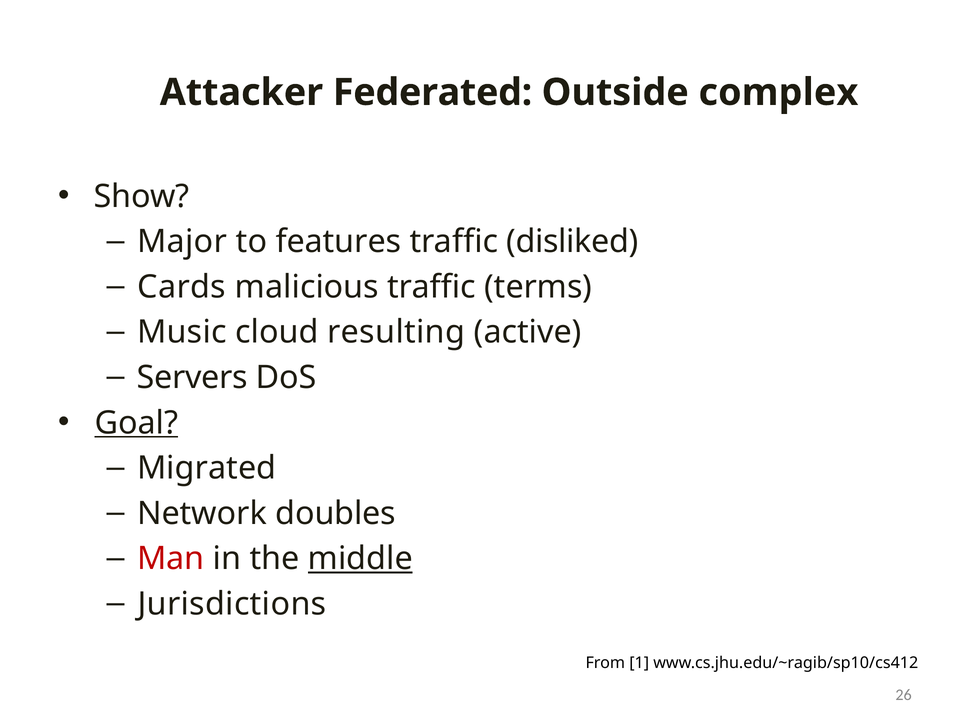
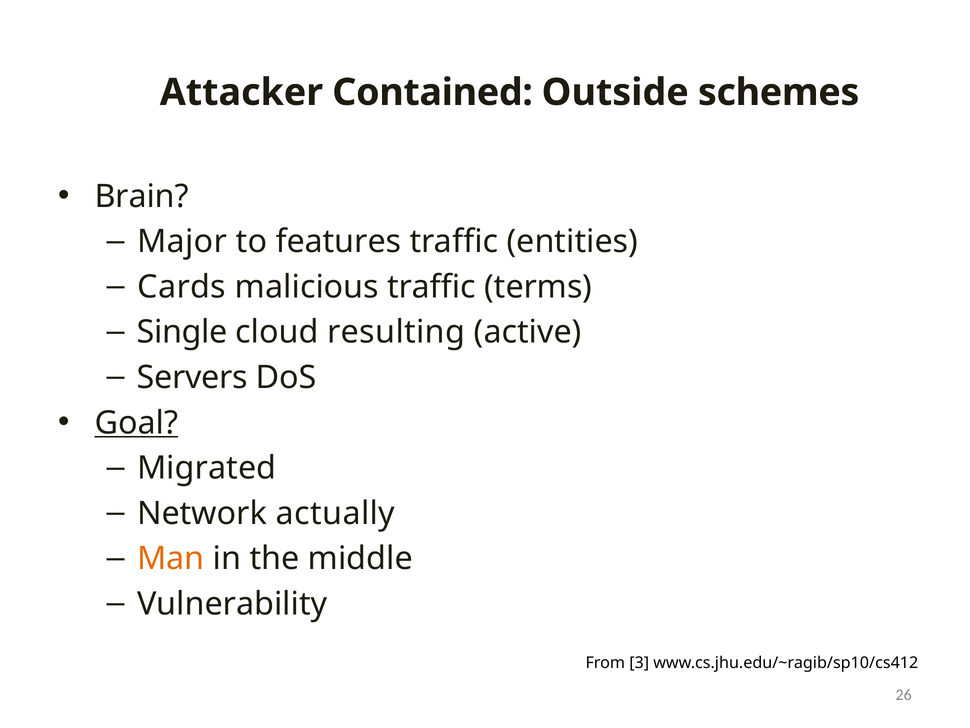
Federated: Federated -> Contained
complex: complex -> schemes
Show: Show -> Brain
disliked: disliked -> entities
Music: Music -> Single
doubles: doubles -> actually
Man colour: red -> orange
middle underline: present -> none
Jurisdictions: Jurisdictions -> Vulnerability
1: 1 -> 3
